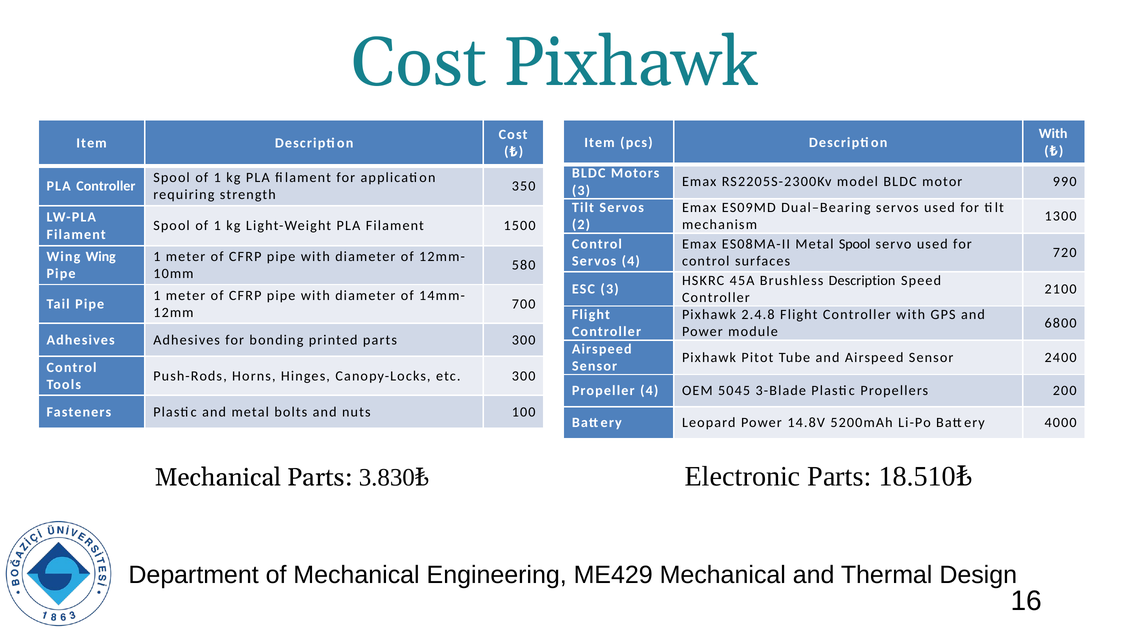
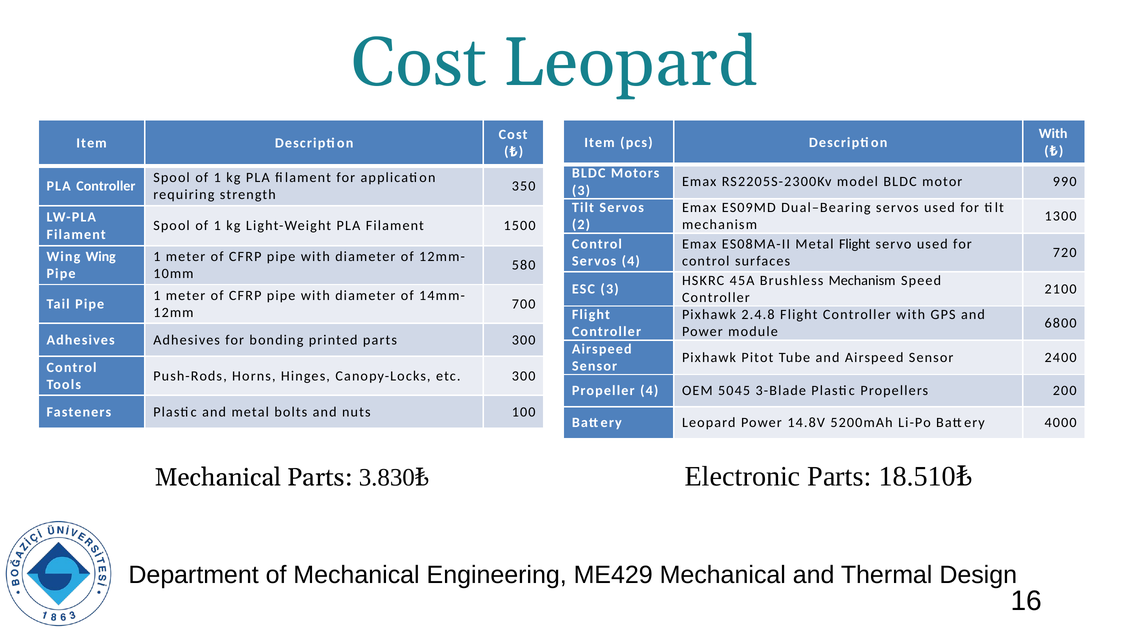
Cost Pixhawk: Pixhawk -> Leopard
Metal Spool: Spool -> Flight
Brushless Description: Description -> Mechanism
